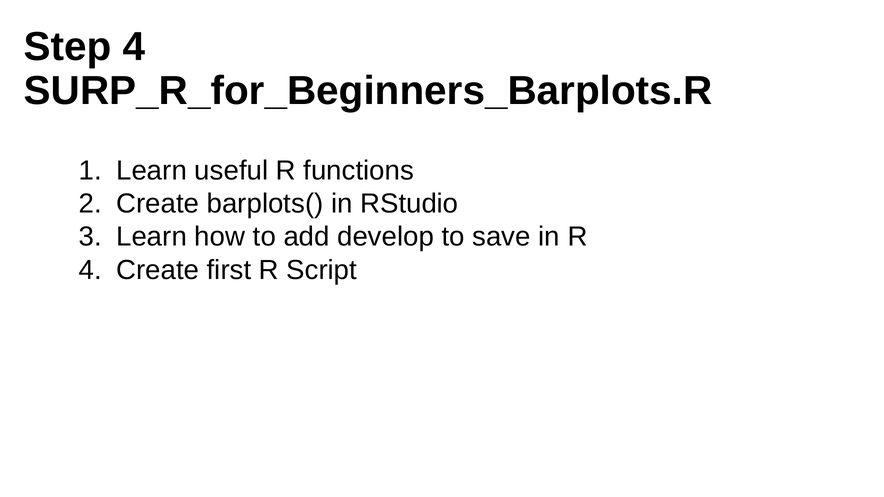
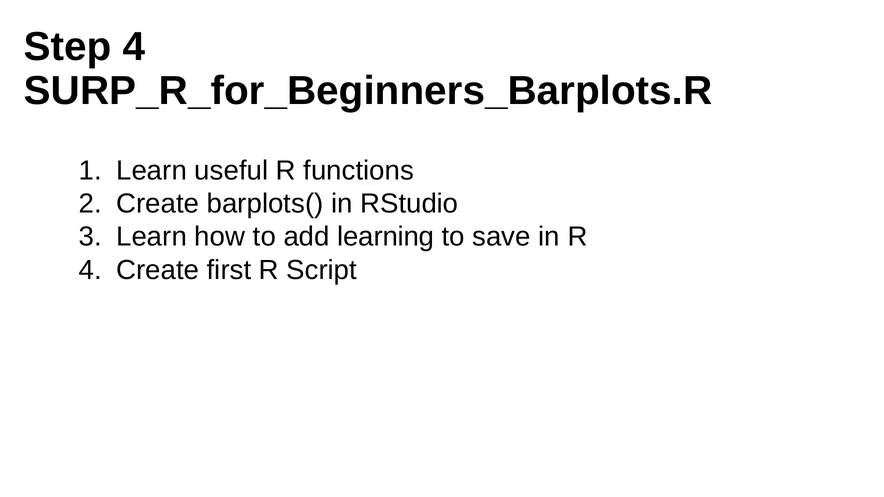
develop: develop -> learning
